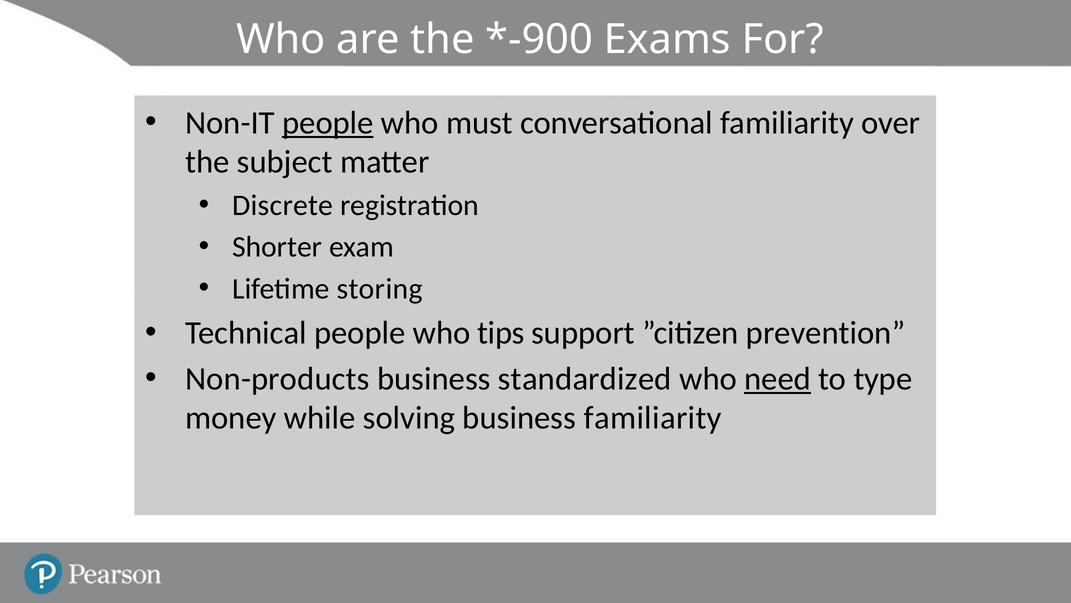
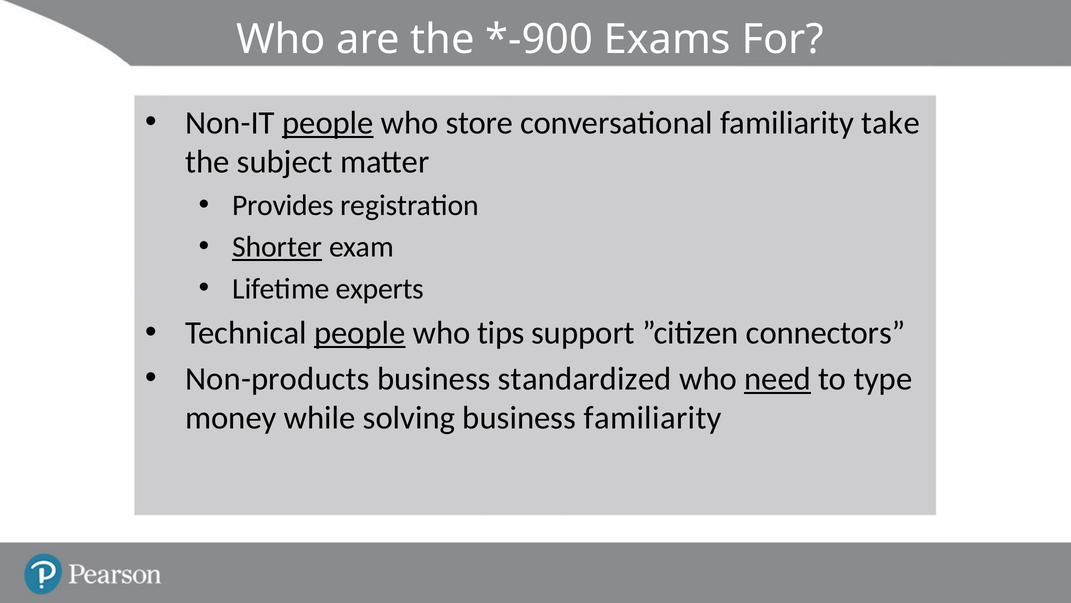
must: must -> store
over: over -> take
Discrete: Discrete -> Provides
Shorter underline: none -> present
storing: storing -> experts
people at (360, 333) underline: none -> present
prevention: prevention -> connectors
